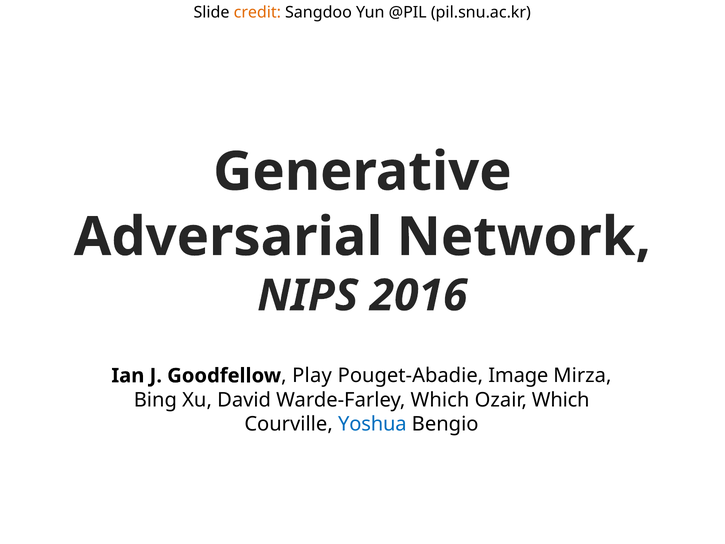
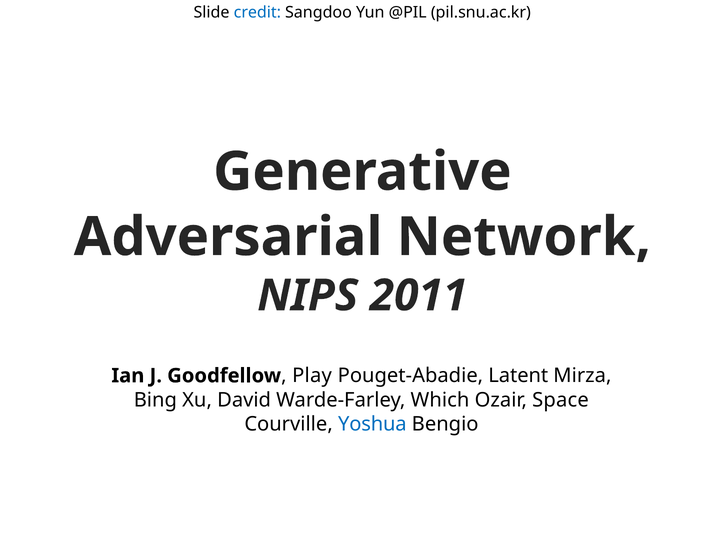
credit colour: orange -> blue
2016: 2016 -> 2011
Image: Image -> Latent
Ozair Which: Which -> Space
